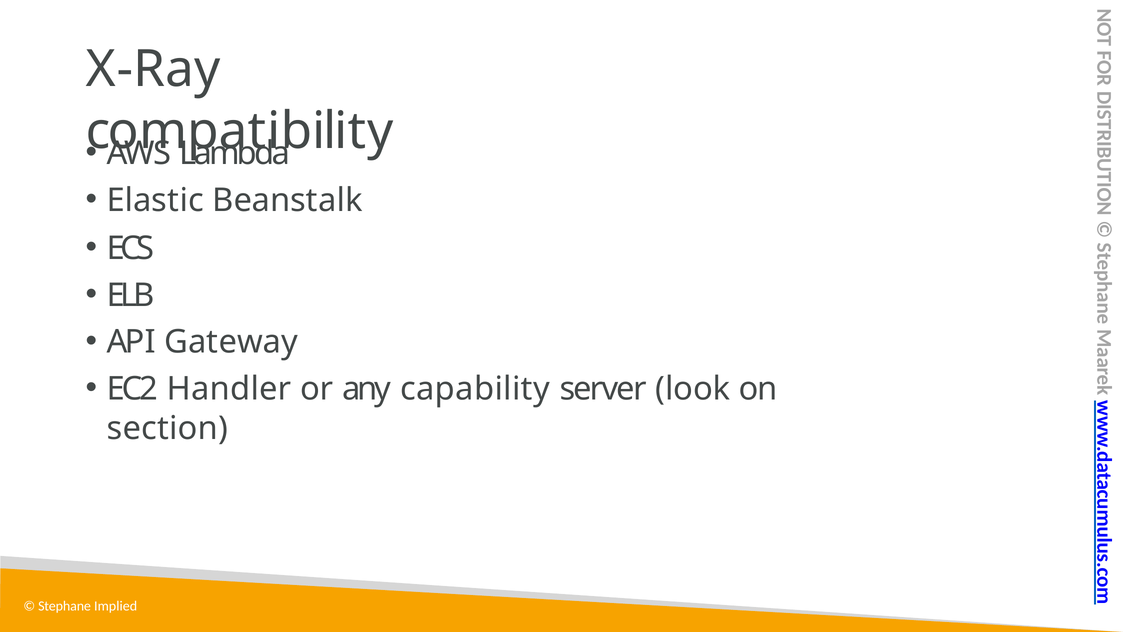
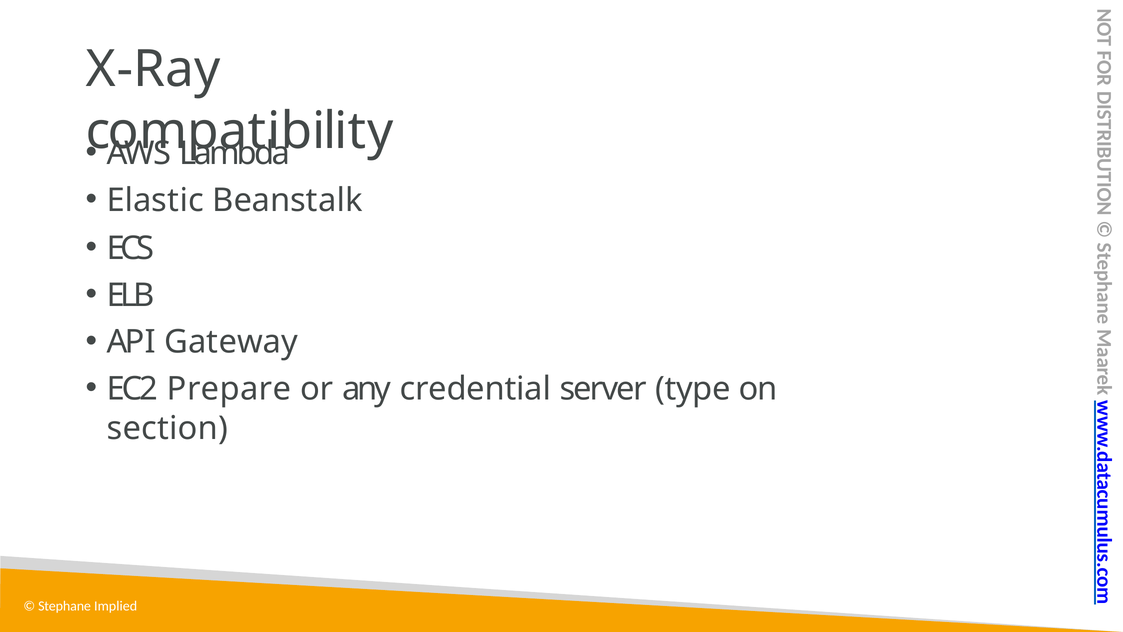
Handler: Handler -> Prepare
capability: capability -> credential
look: look -> type
